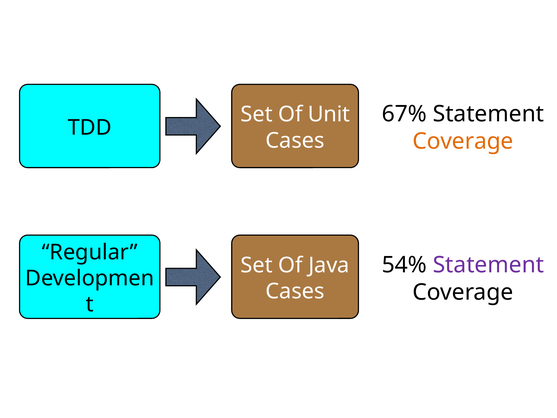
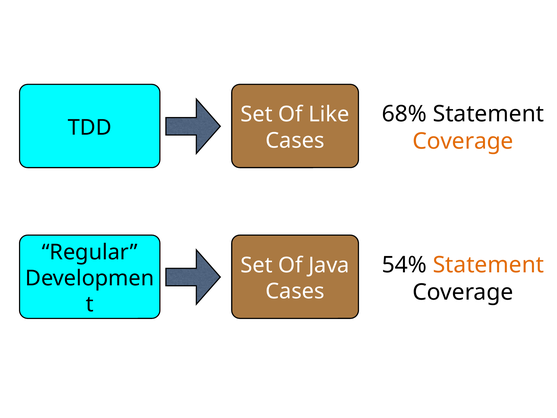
67%: 67% -> 68%
Unit: Unit -> Like
Statement at (488, 265) colour: purple -> orange
